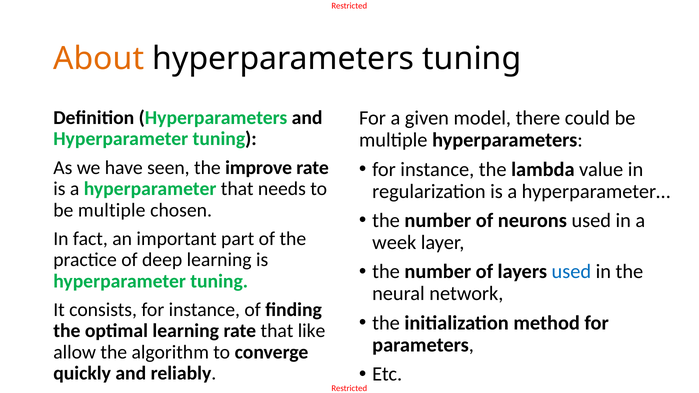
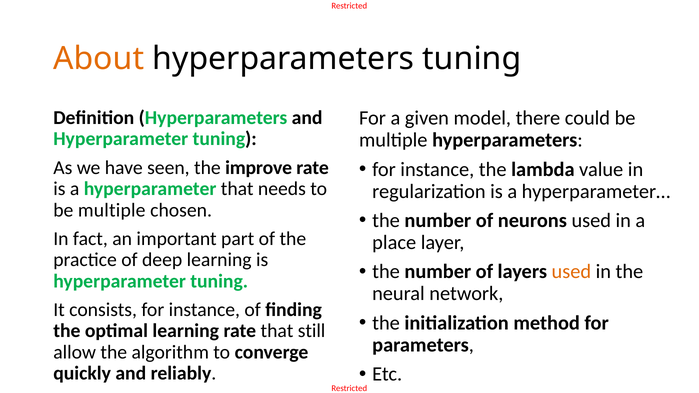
week: week -> place
used at (571, 272) colour: blue -> orange
like: like -> still
